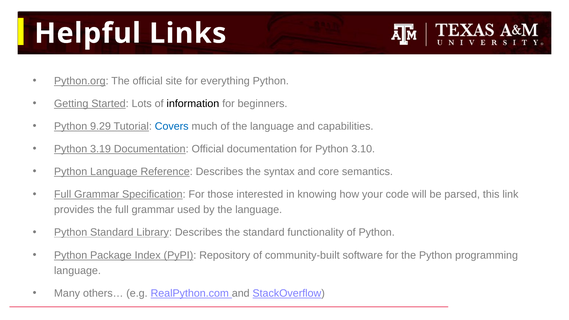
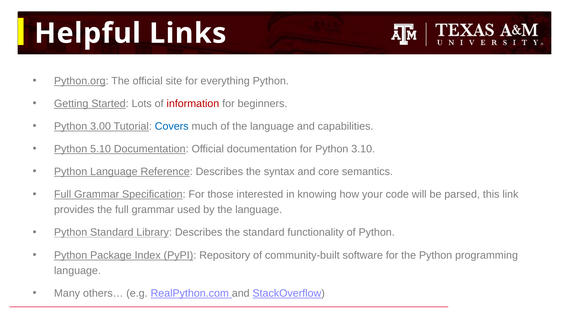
information colour: black -> red
9.29: 9.29 -> 3.00
3.19: 3.19 -> 5.10
